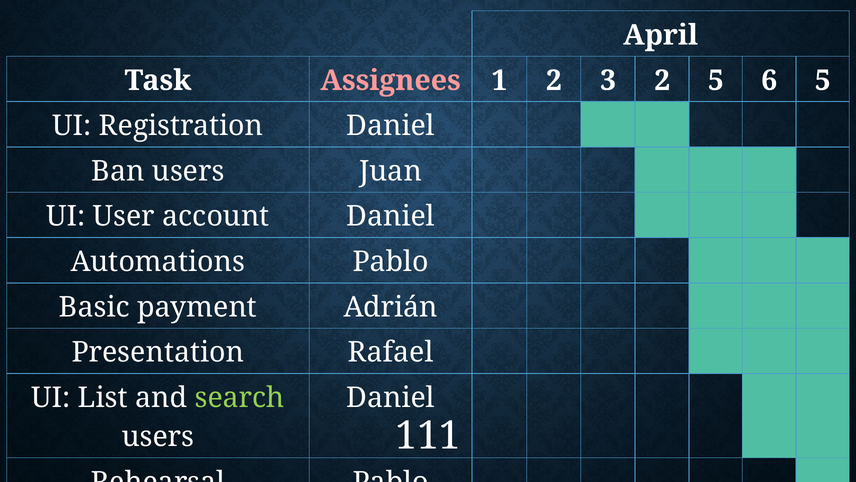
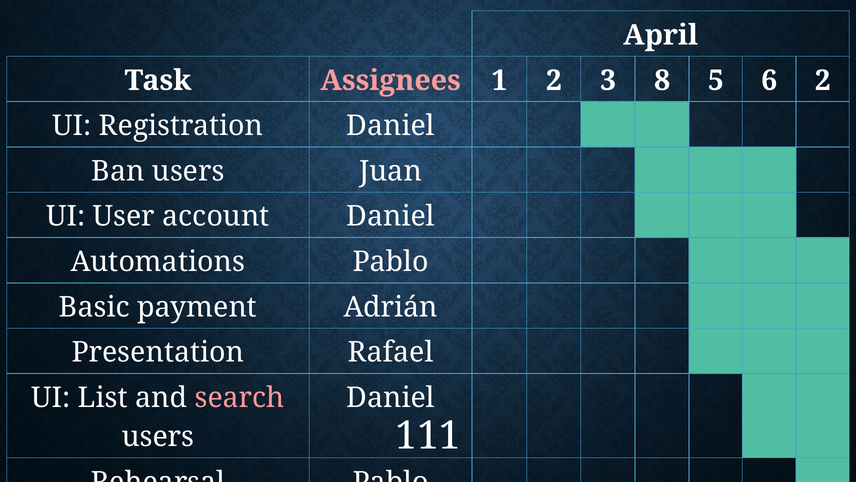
3 2: 2 -> 8
6 5: 5 -> 2
search colour: light green -> pink
